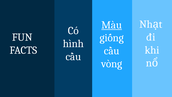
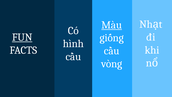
FUN underline: none -> present
